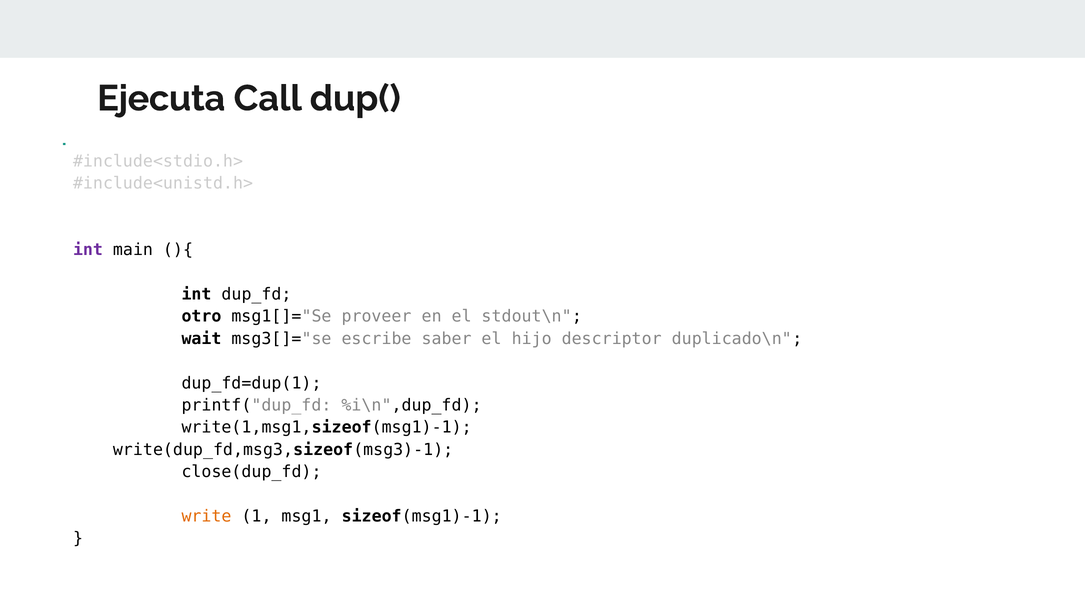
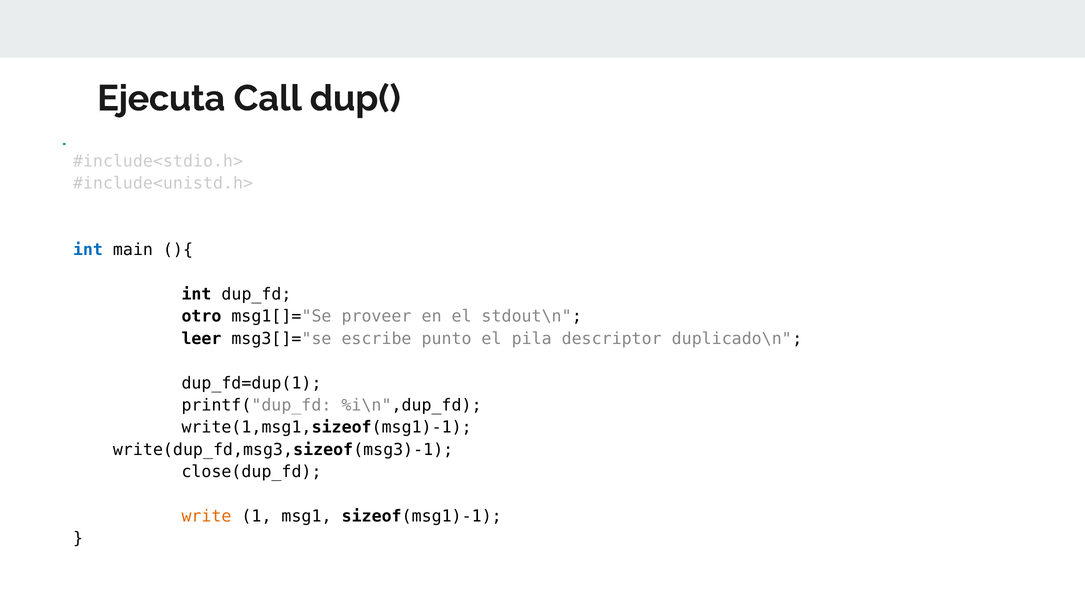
int at (88, 250) colour: purple -> blue
wait: wait -> leer
saber: saber -> punto
hijo: hijo -> pila
